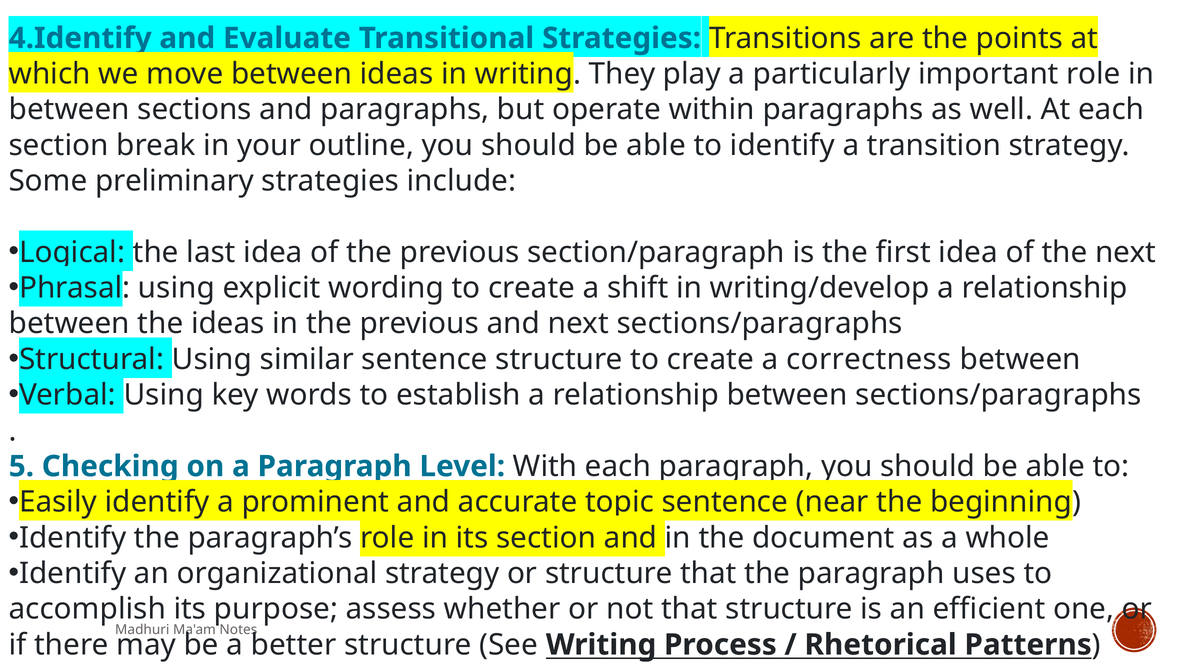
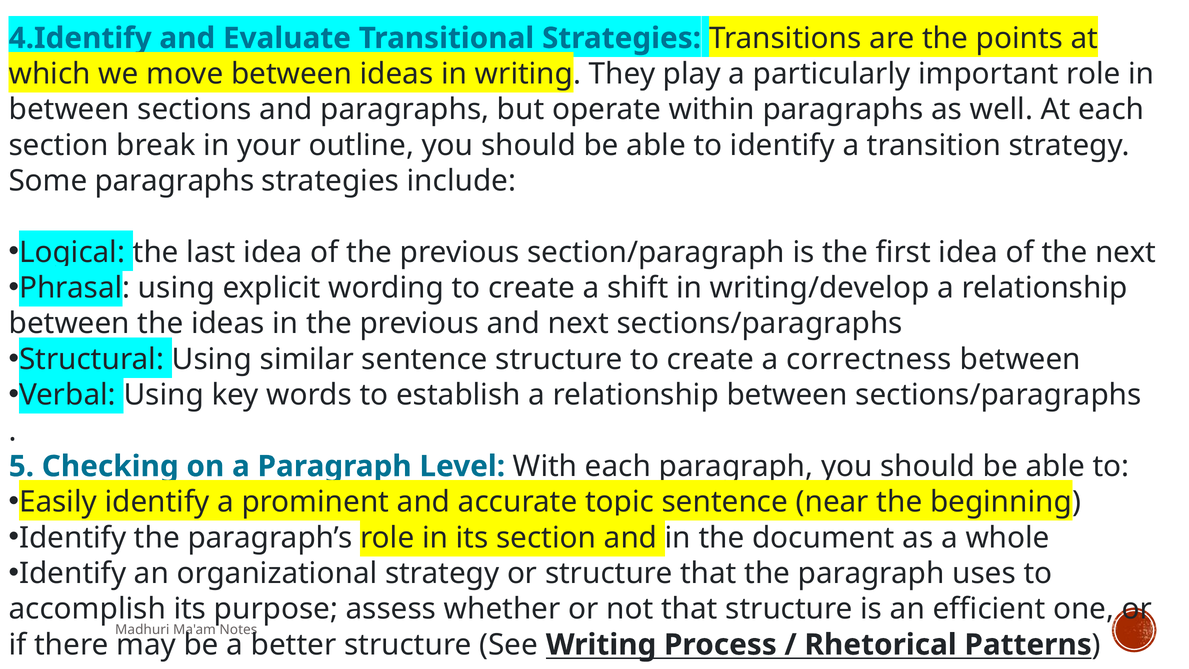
Some preliminary: preliminary -> paragraphs
